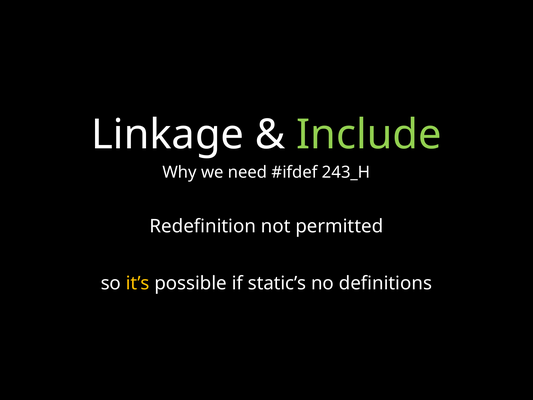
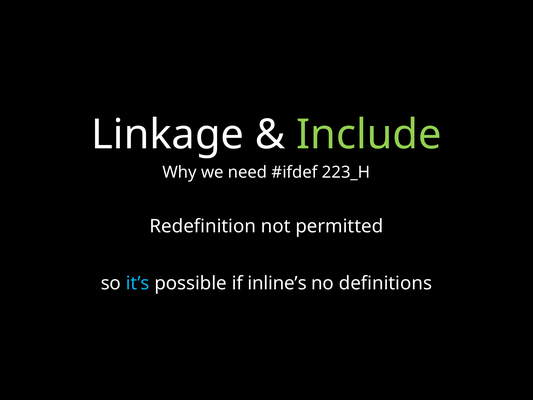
243_H: 243_H -> 223_H
it’s colour: yellow -> light blue
static’s: static’s -> inline’s
